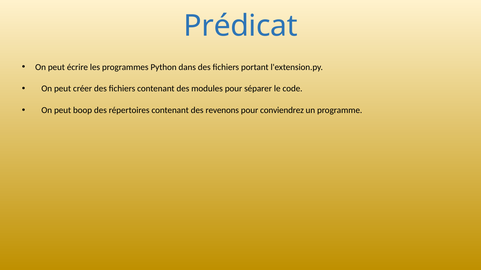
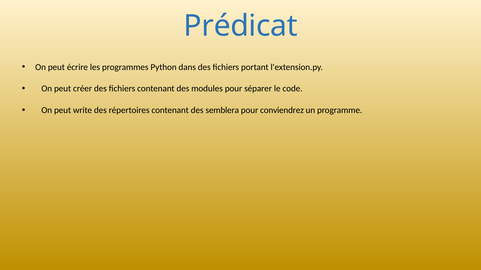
boop: boop -> write
revenons: revenons -> semblera
